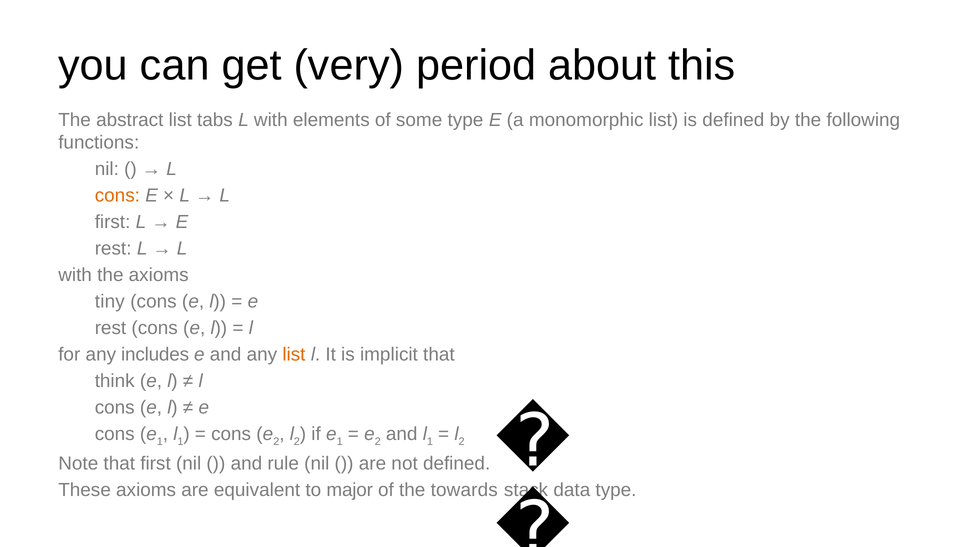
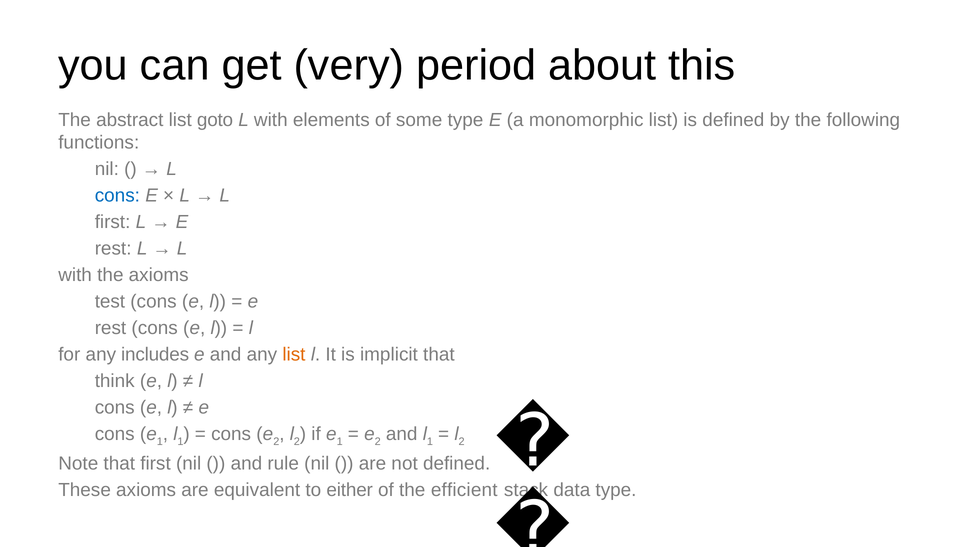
tabs: tabs -> goto
cons at (117, 196) colour: orange -> blue
tiny: tiny -> test
major: major -> either
towards: towards -> efficient
